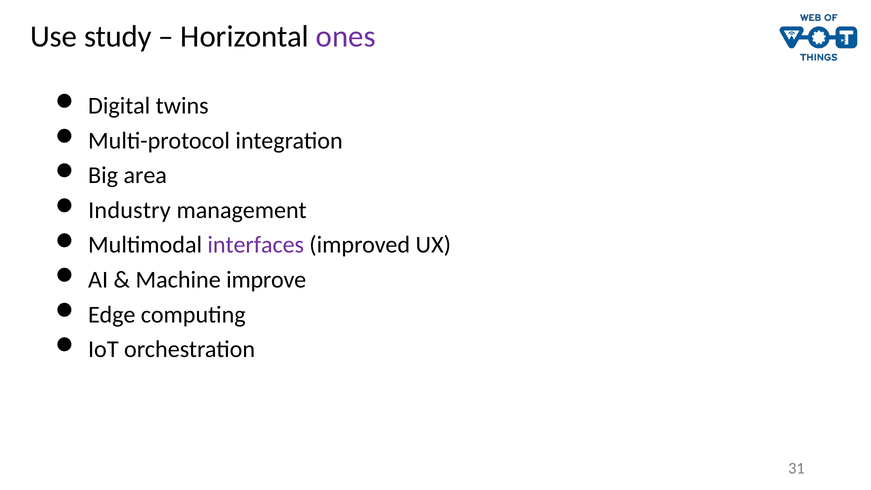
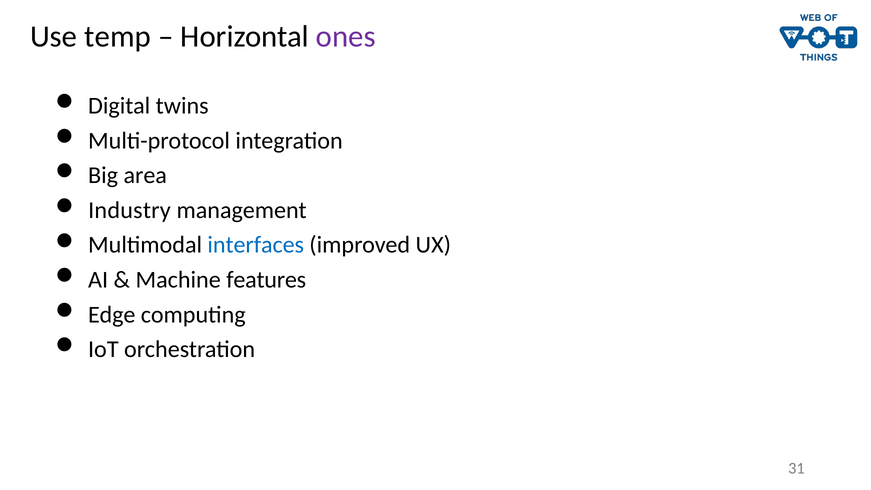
study: study -> temp
interfaces colour: purple -> blue
improve: improve -> features
